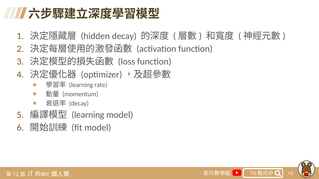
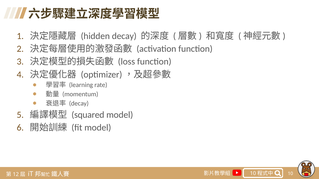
learning at (88, 115): learning -> squared
